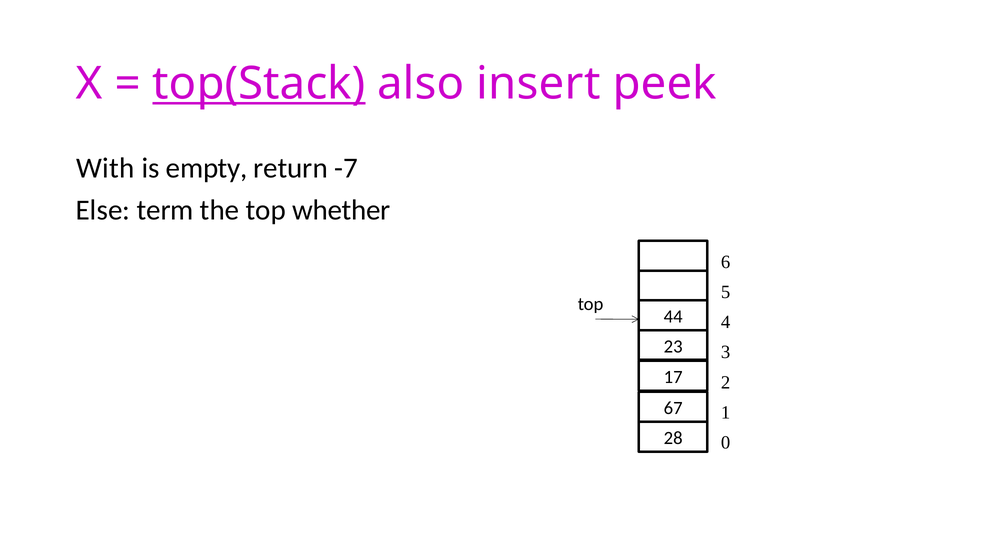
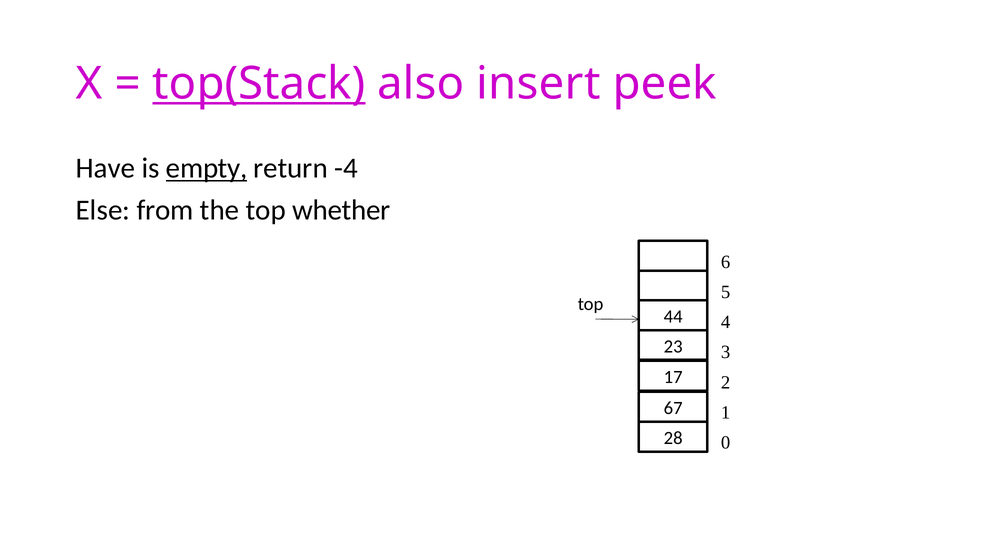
With: With -> Have
empty underline: none -> present
-7: -7 -> -4
term: term -> from
